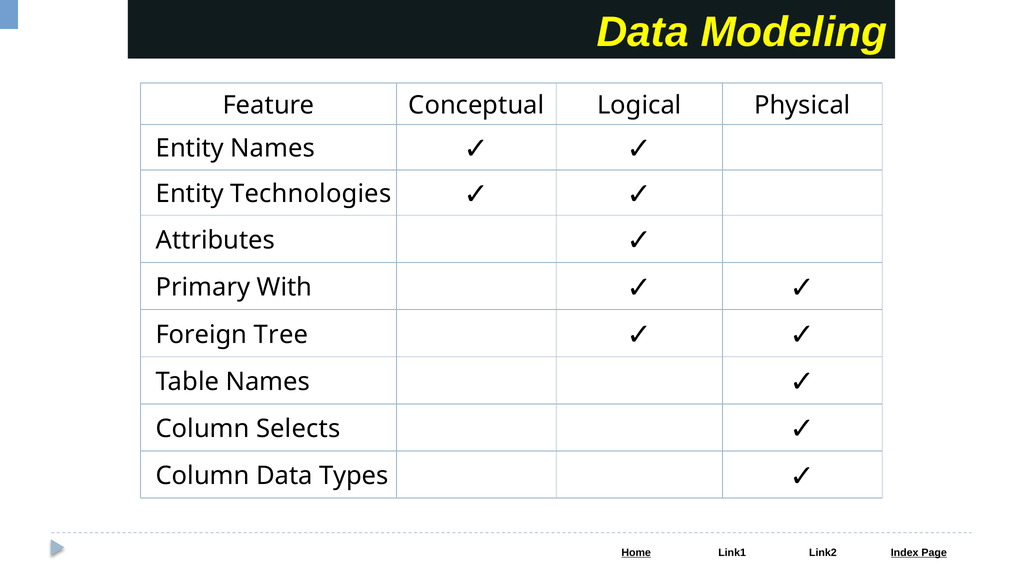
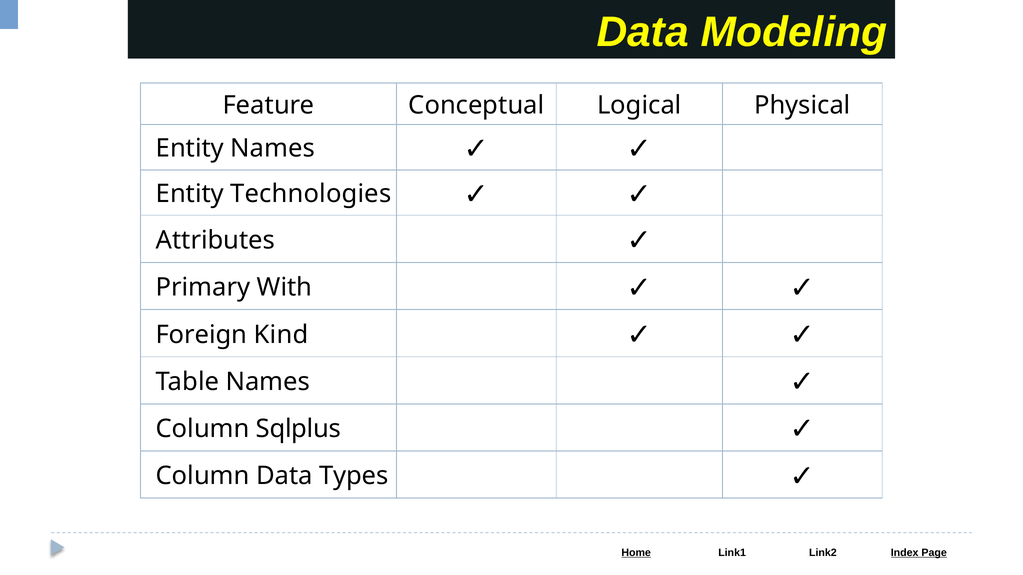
Tree: Tree -> Kind
Selects: Selects -> Sqlplus
